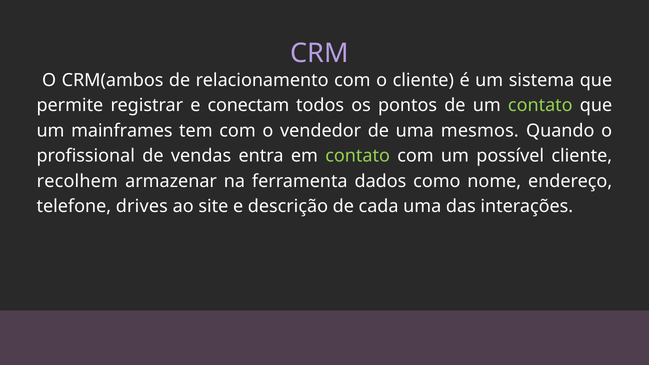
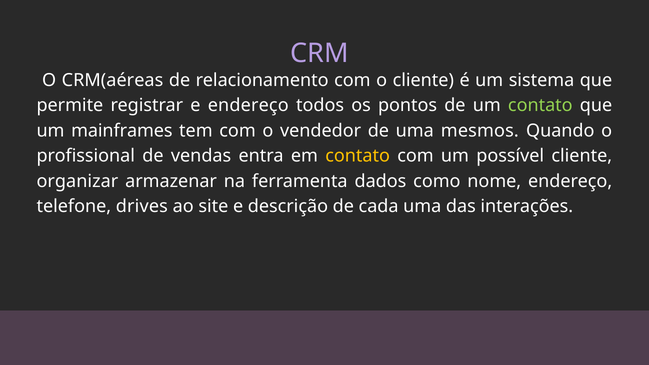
CRM(ambos: CRM(ambos -> CRM(aéreas
e conectam: conectam -> endereço
contato at (358, 156) colour: light green -> yellow
recolhem: recolhem -> organizar
